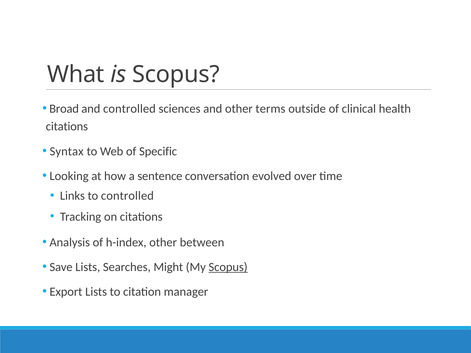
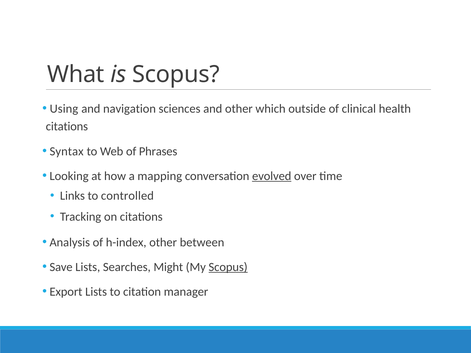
Broad: Broad -> Using
and controlled: controlled -> navigation
terms: terms -> which
Specific: Specific -> Phrases
sentence: sentence -> mapping
evolved underline: none -> present
